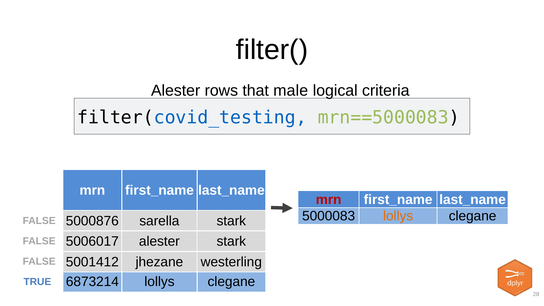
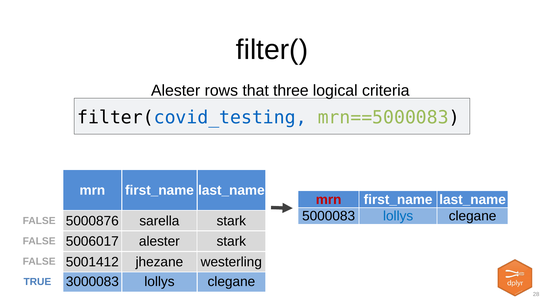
male: male -> three
lollys at (398, 216) colour: orange -> blue
6873214: 6873214 -> 3000083
